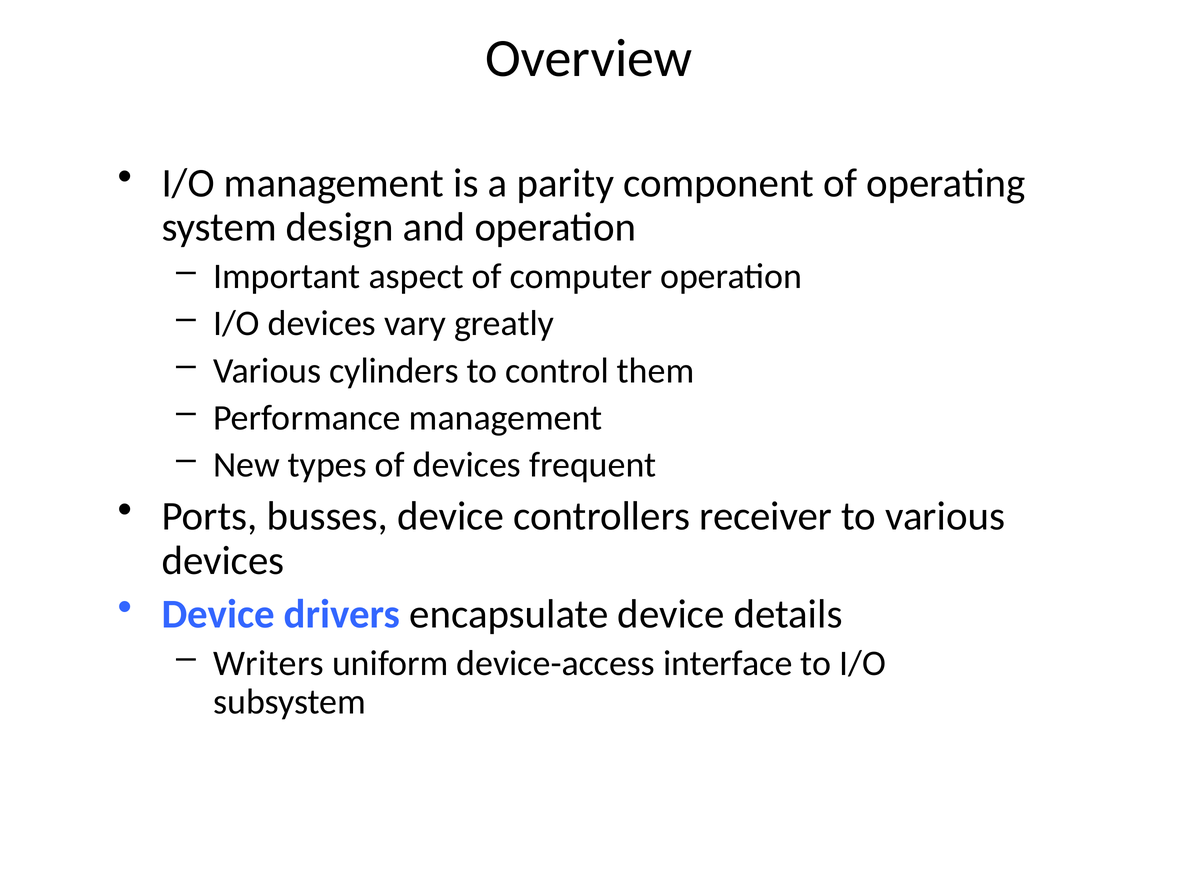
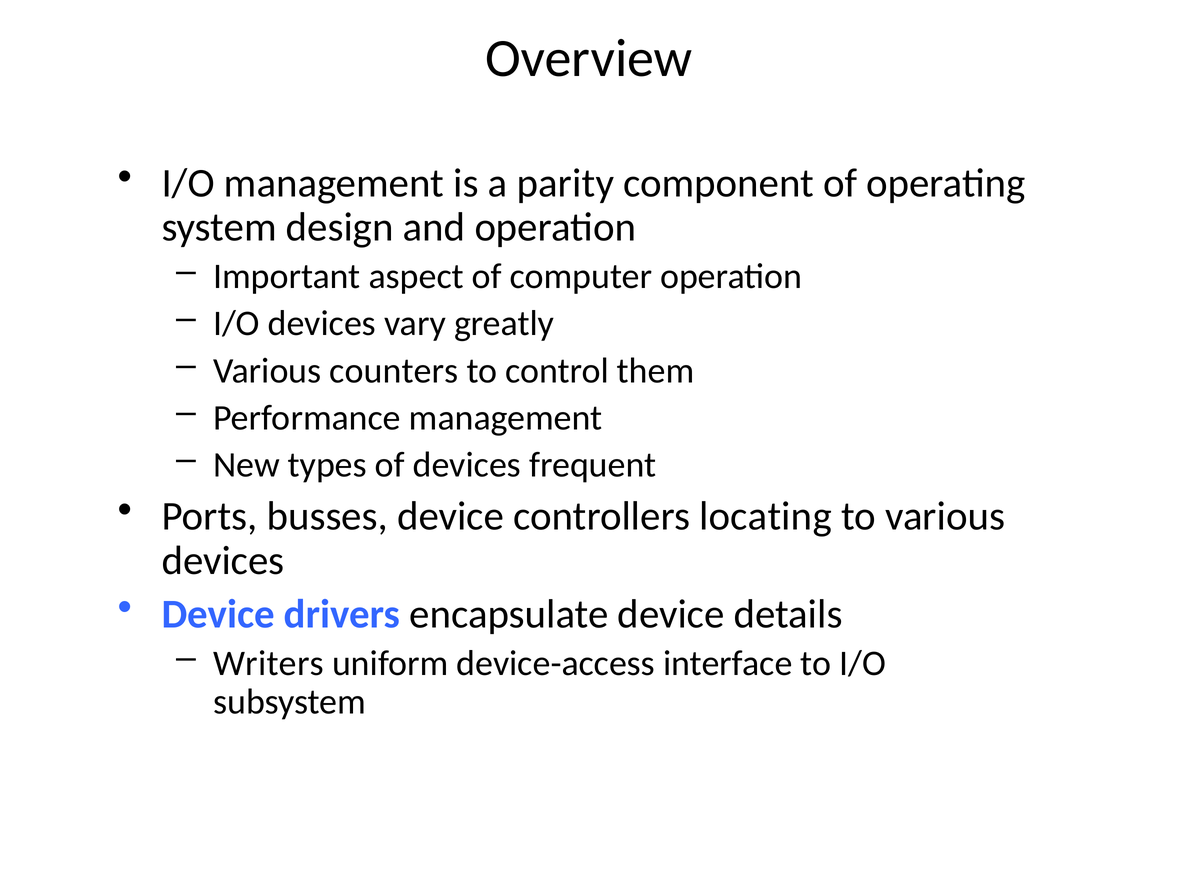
cylinders: cylinders -> counters
receiver: receiver -> locating
